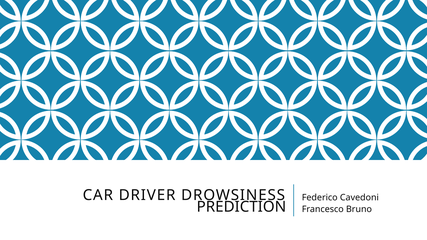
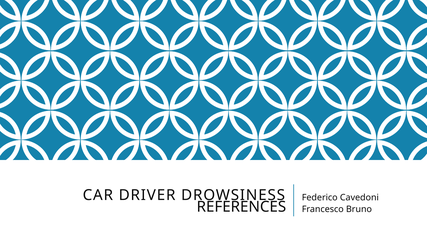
PREDICTION: PREDICTION -> REFERENCES
